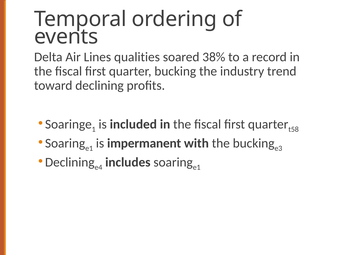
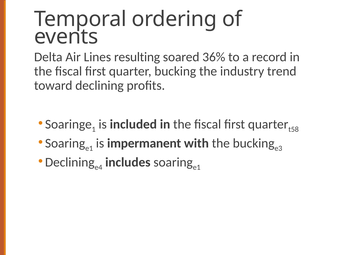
qualities: qualities -> resulting
38%: 38% -> 36%
